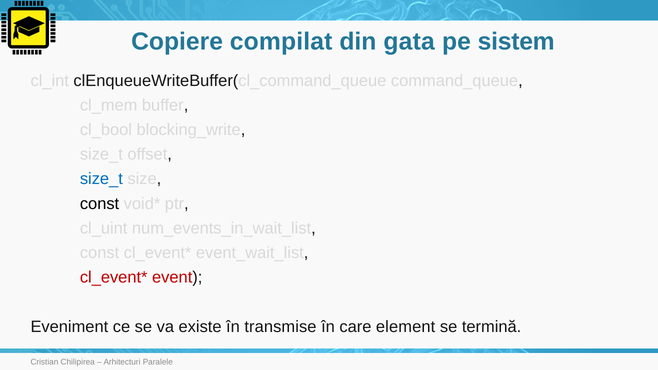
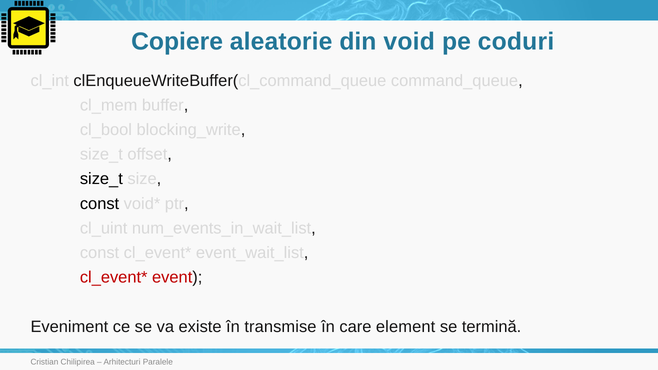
compilat: compilat -> aleatorie
gata: gata -> void
sistem: sistem -> coduri
size_t at (101, 179) colour: blue -> black
